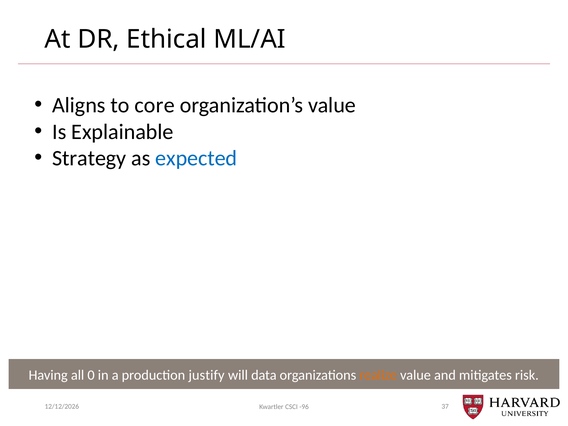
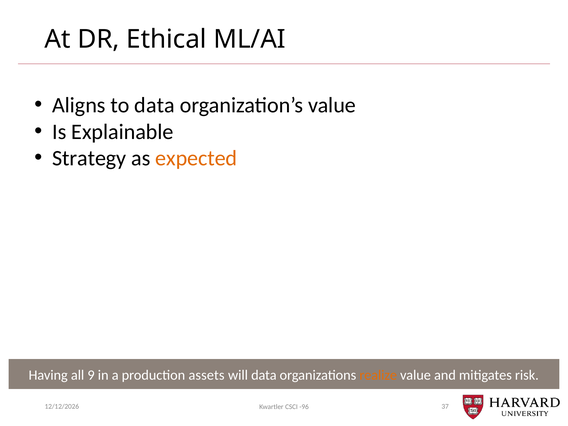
to core: core -> data
expected colour: blue -> orange
0: 0 -> 9
justify: justify -> assets
